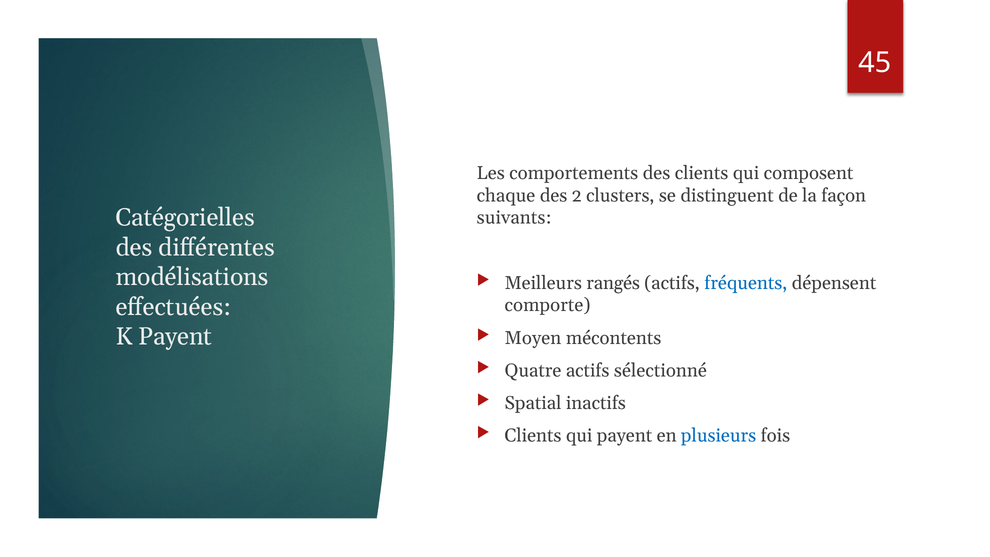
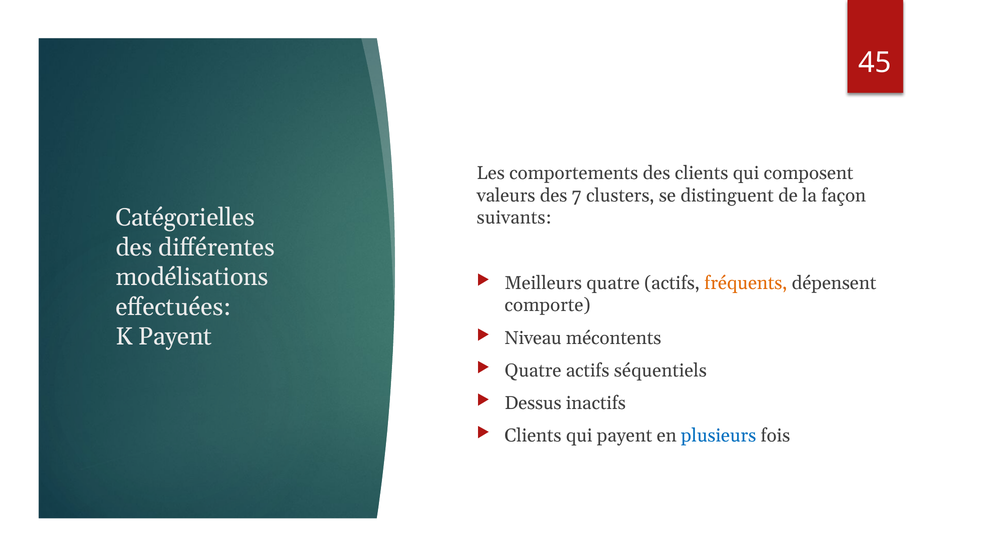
chaque: chaque -> valeurs
2: 2 -> 7
Meilleurs rangés: rangés -> quatre
fréquents colour: blue -> orange
Moyen: Moyen -> Niveau
sélectionné: sélectionné -> séquentiels
Spatial: Spatial -> Dessus
